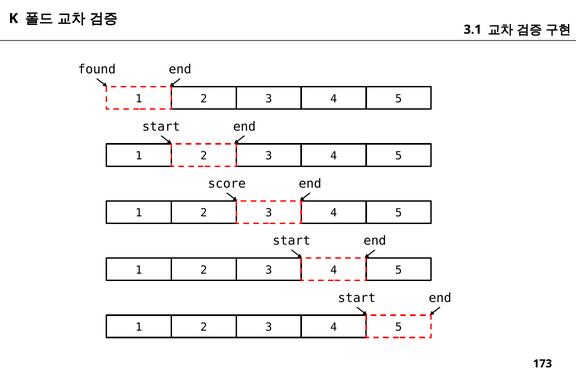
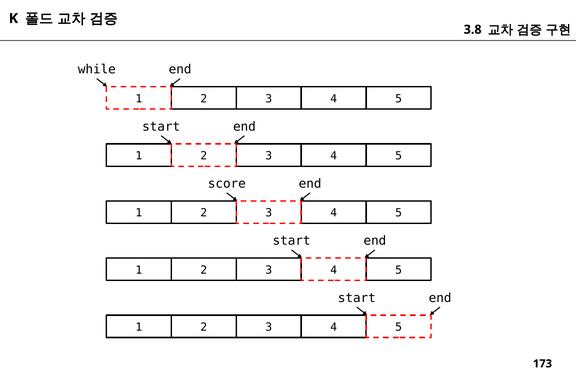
3.1: 3.1 -> 3.8
found: found -> while
